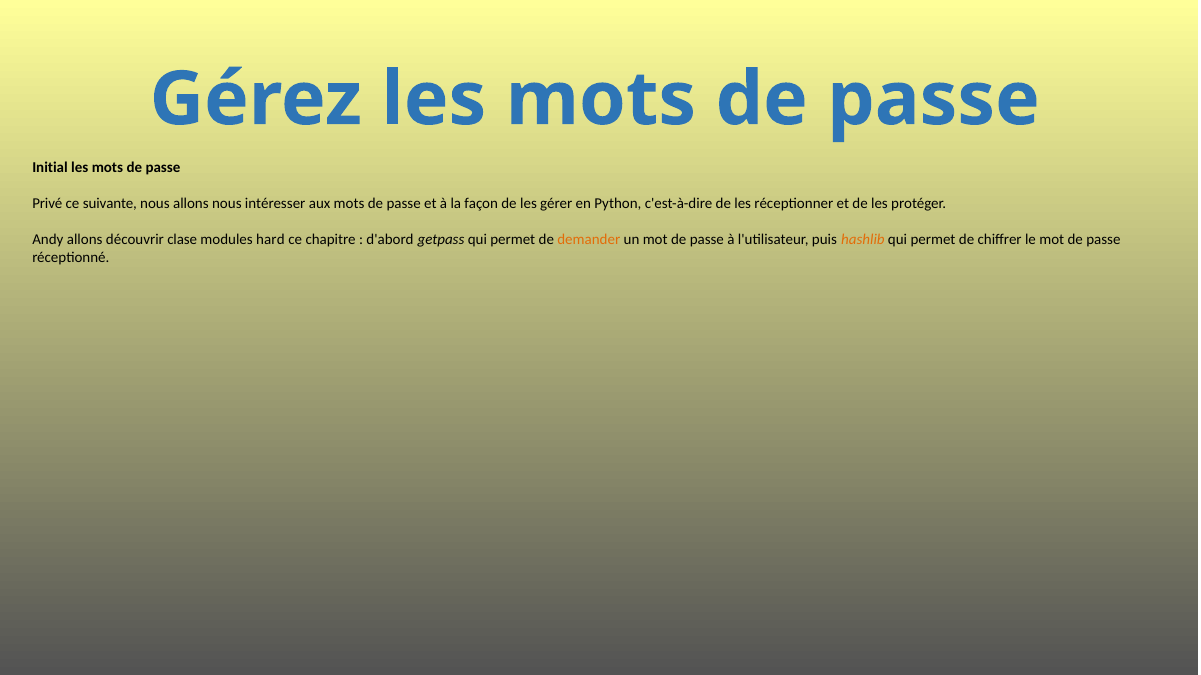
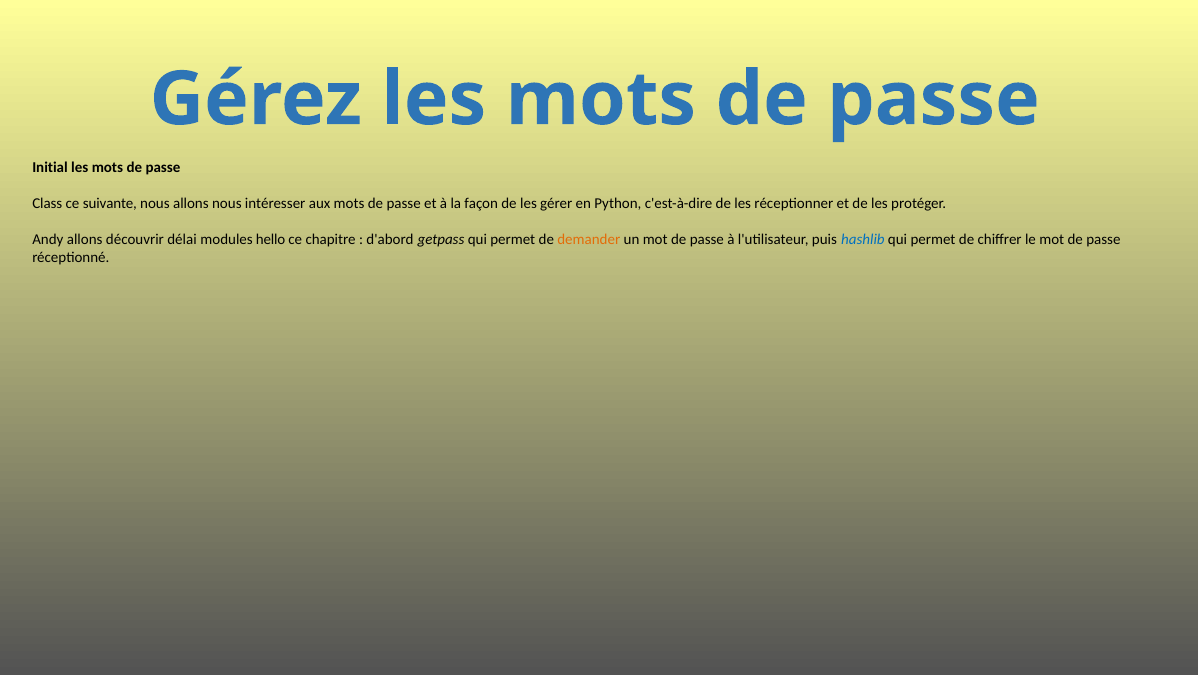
Privé: Privé -> Class
clase: clase -> délai
hard: hard -> hello
hashlib colour: orange -> blue
